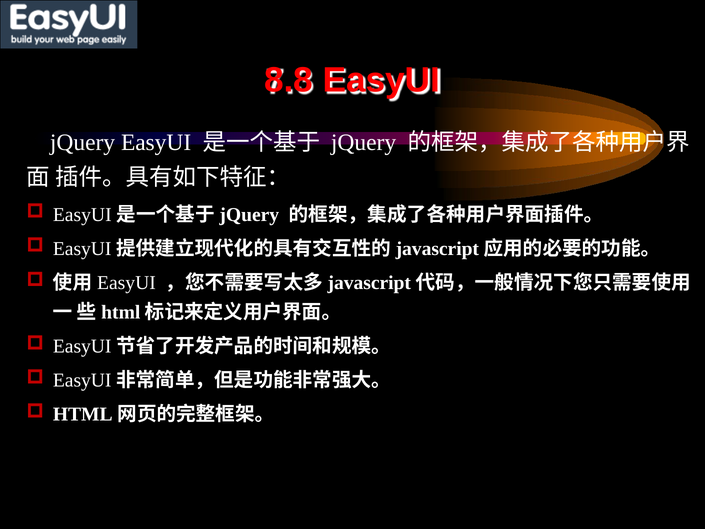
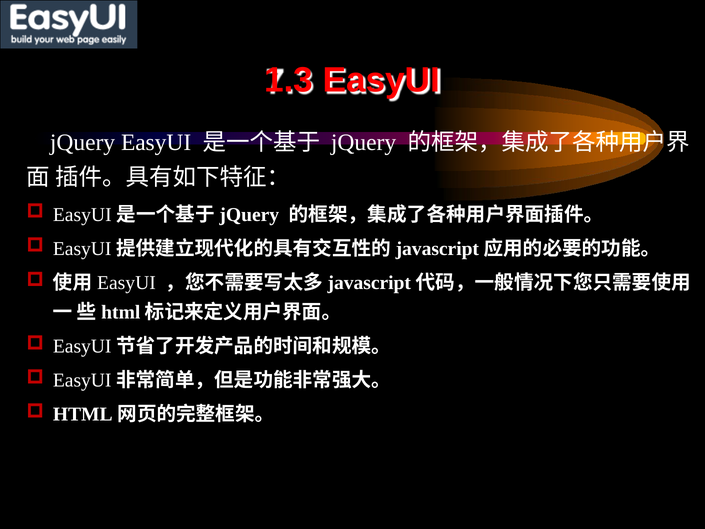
8.8: 8.8 -> 1.3
